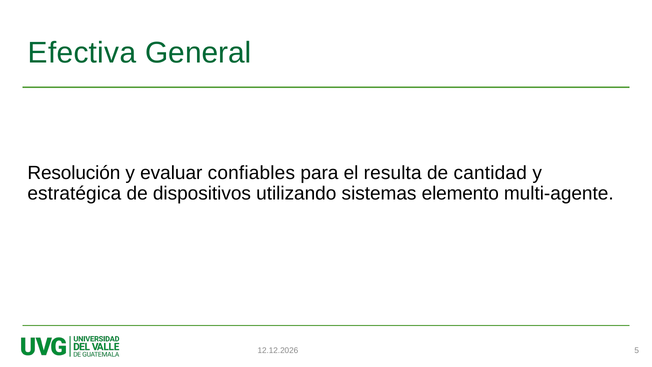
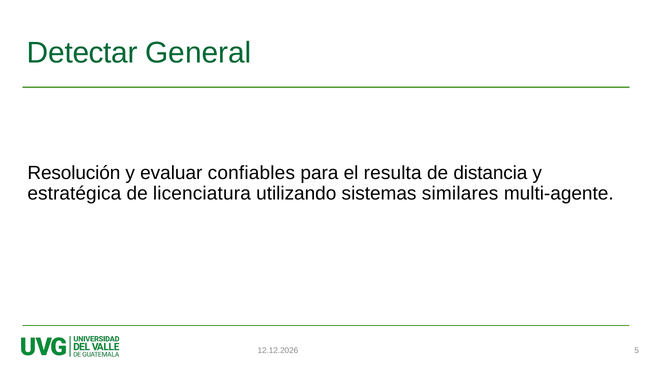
Efectiva: Efectiva -> Detectar
cantidad: cantidad -> distancia
dispositivos: dispositivos -> licenciatura
elemento: elemento -> similares
